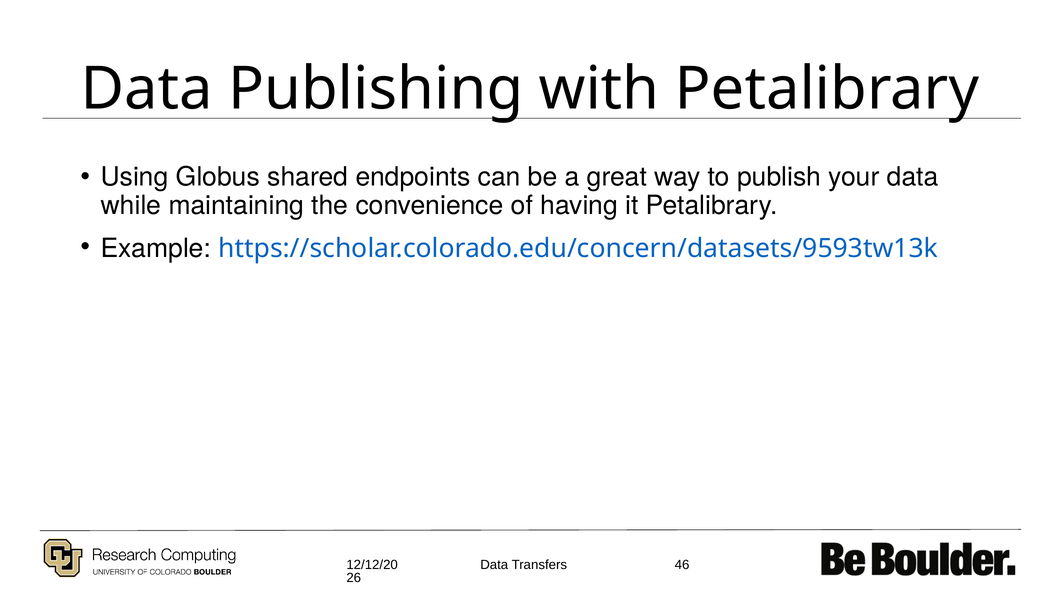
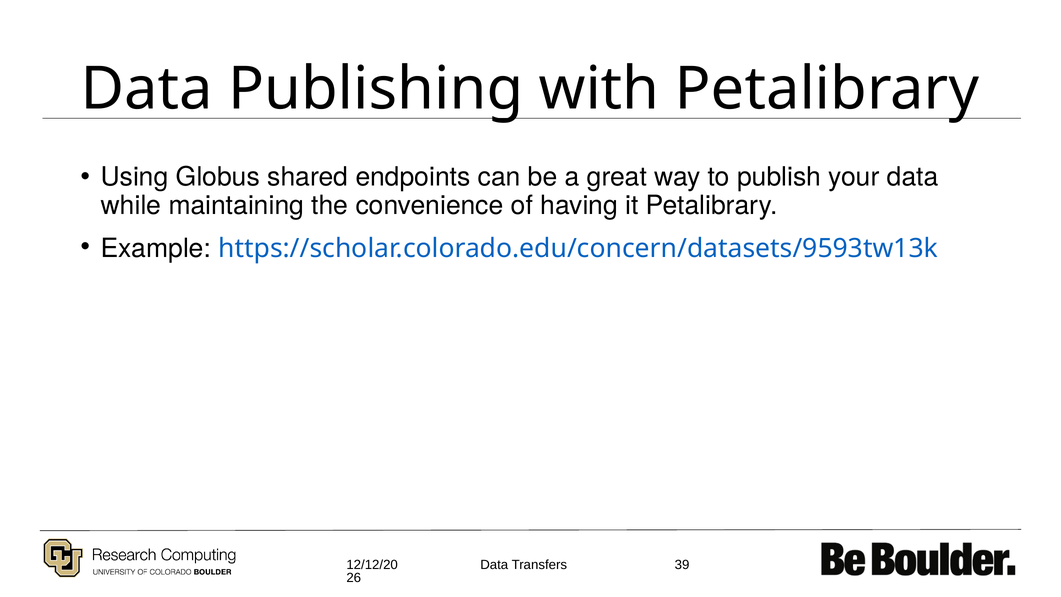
46: 46 -> 39
